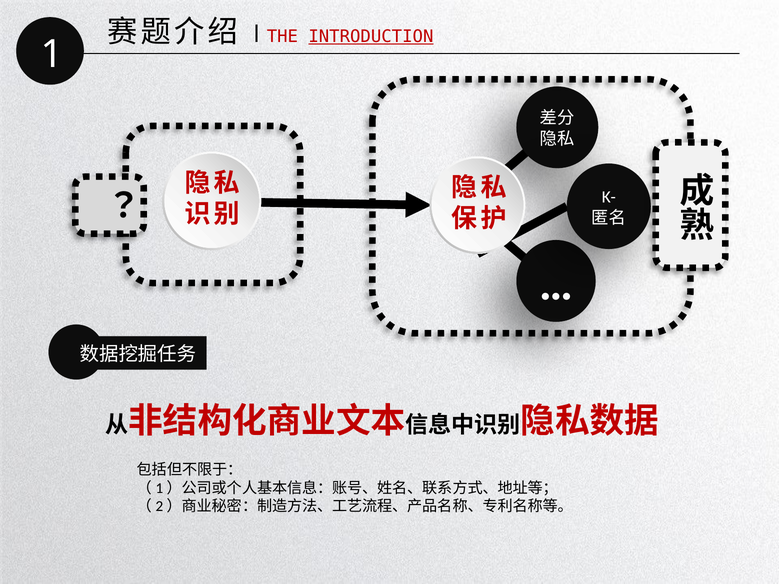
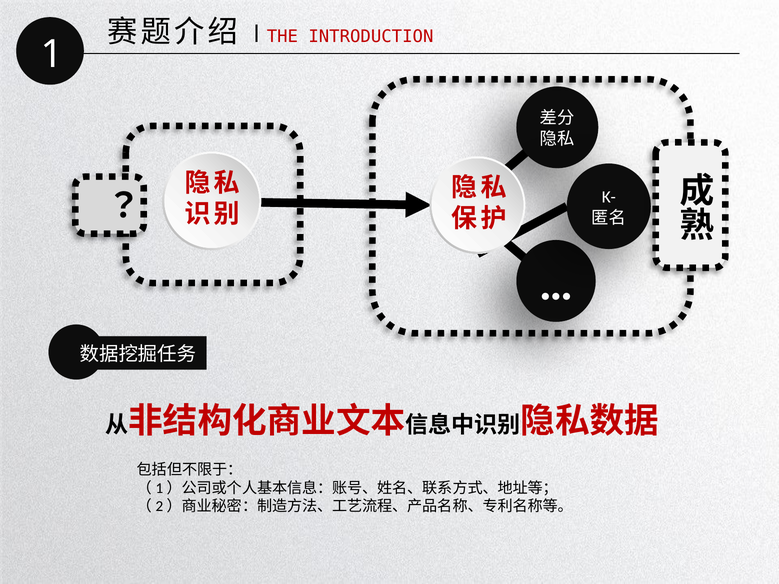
INTRODUCTION underline: present -> none
